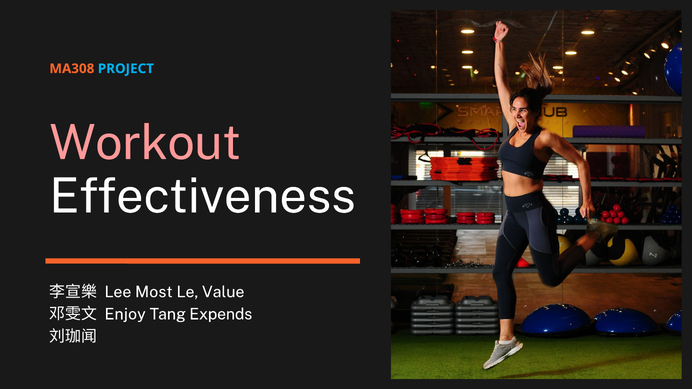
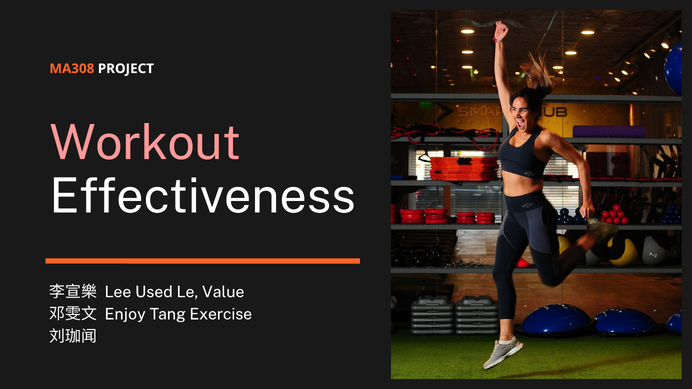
PROJECT colour: light blue -> white
Most: Most -> Used
Expends: Expends -> Exercise
